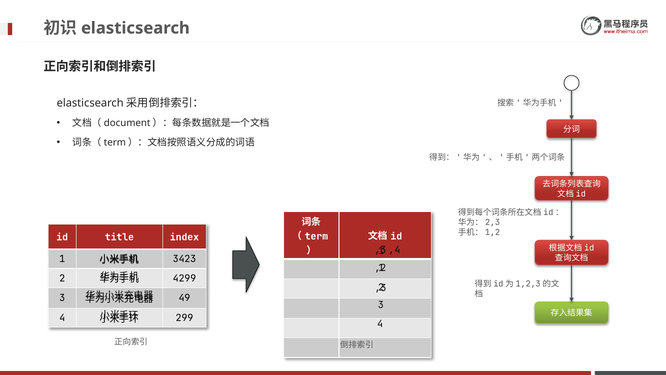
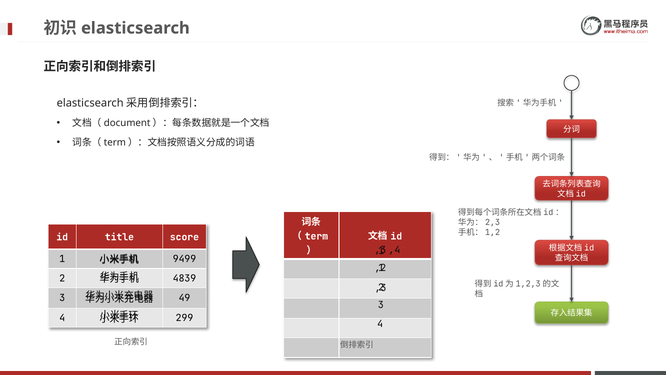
index: index -> score
3423: 3423 -> 9499
4299: 4299 -> 4839
